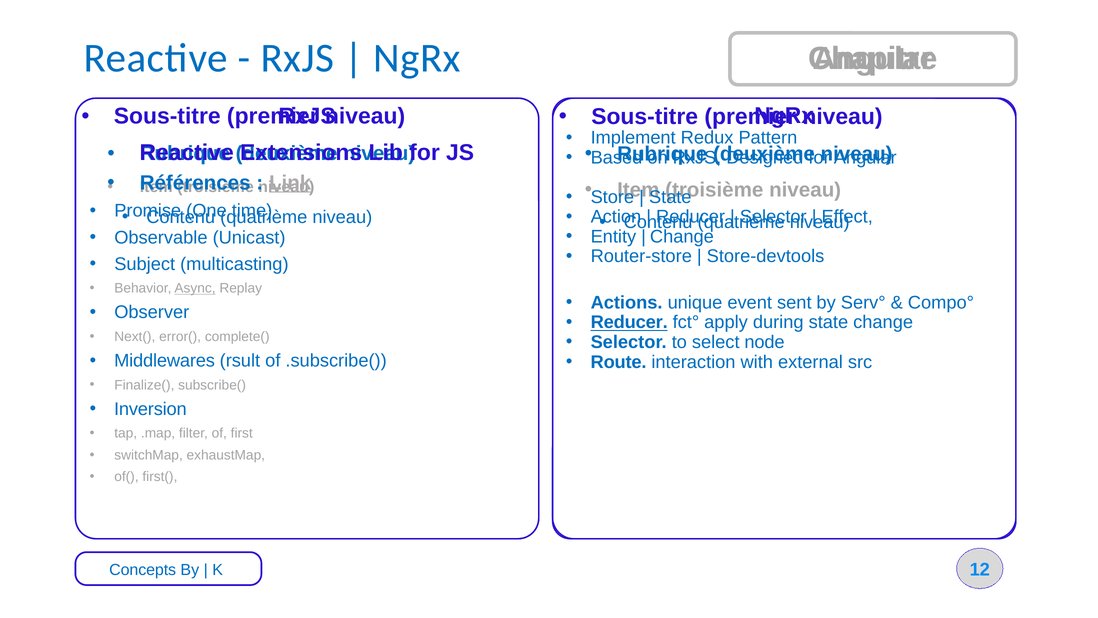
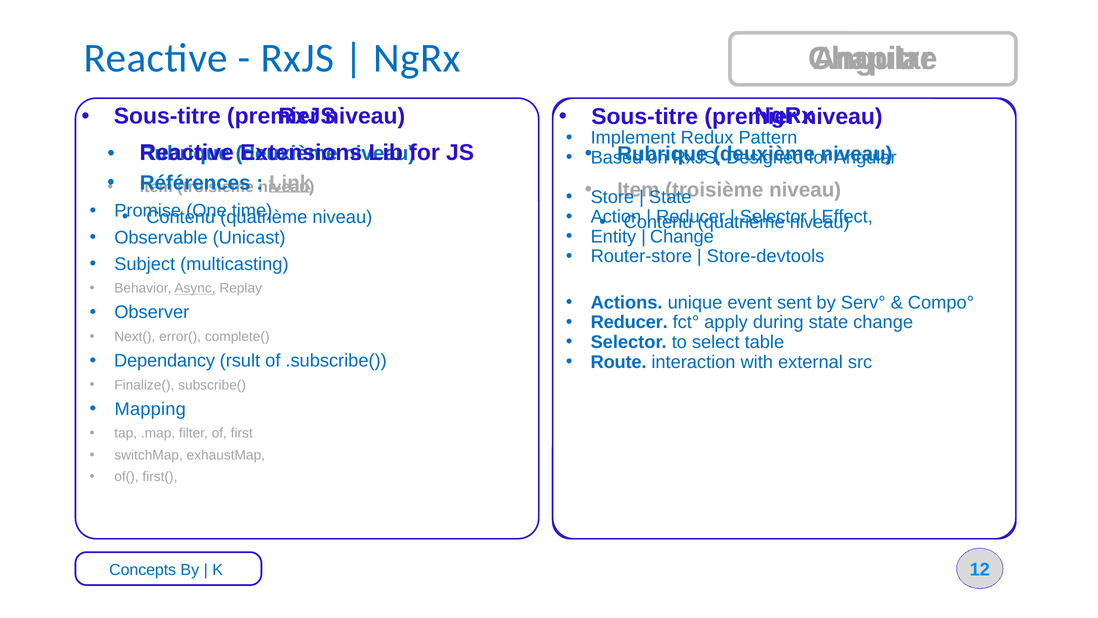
Reducer at (629, 322) underline: present -> none
node: node -> table
Middlewares: Middlewares -> Dependancy
Inversion: Inversion -> Mapping
